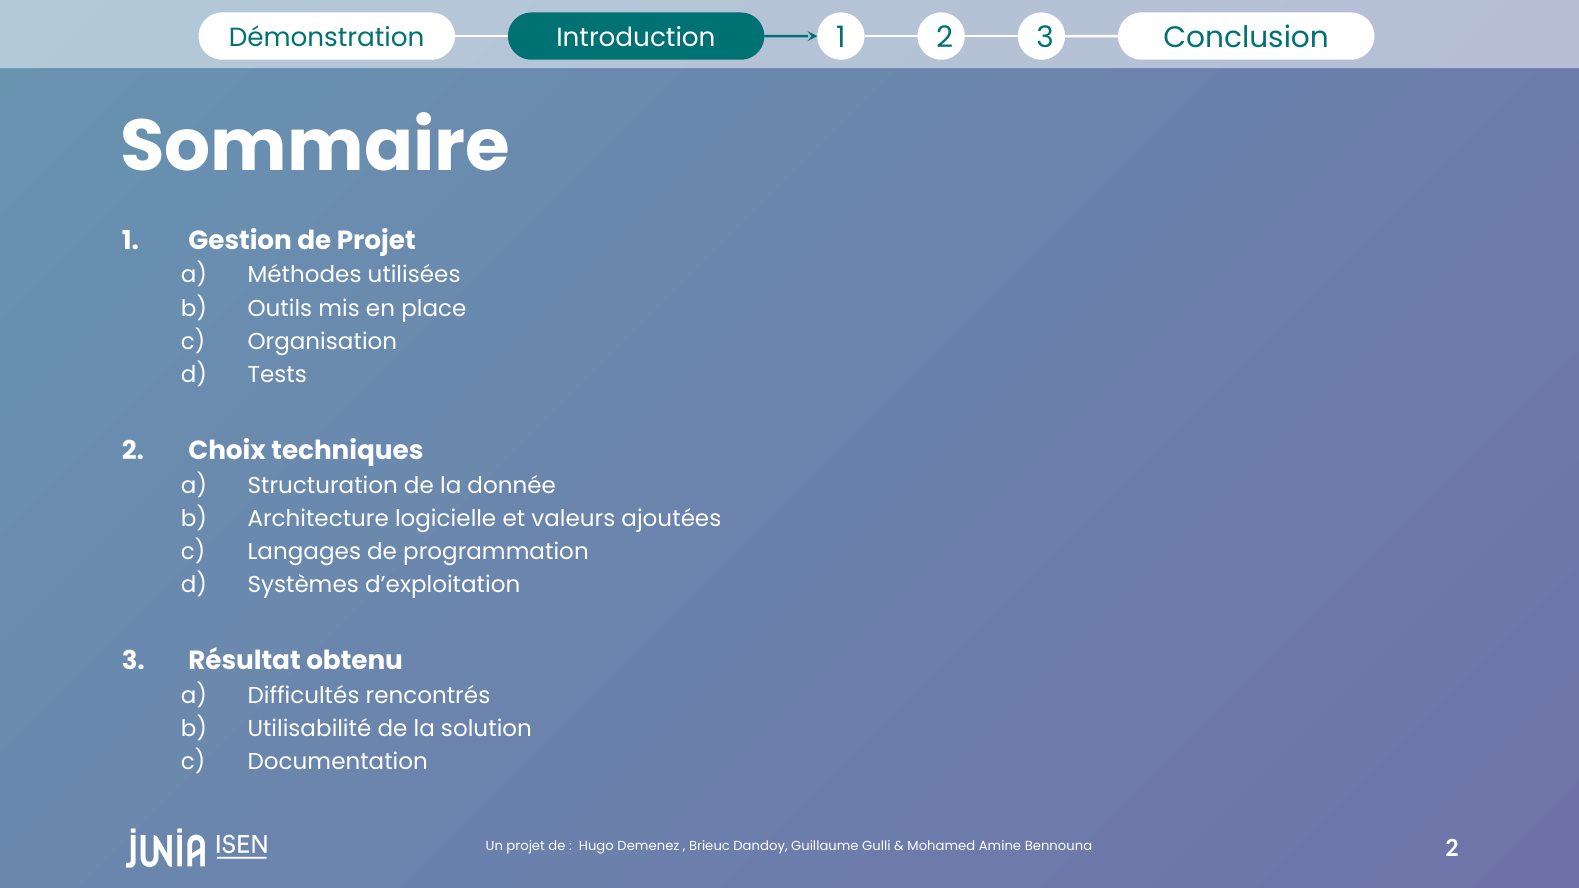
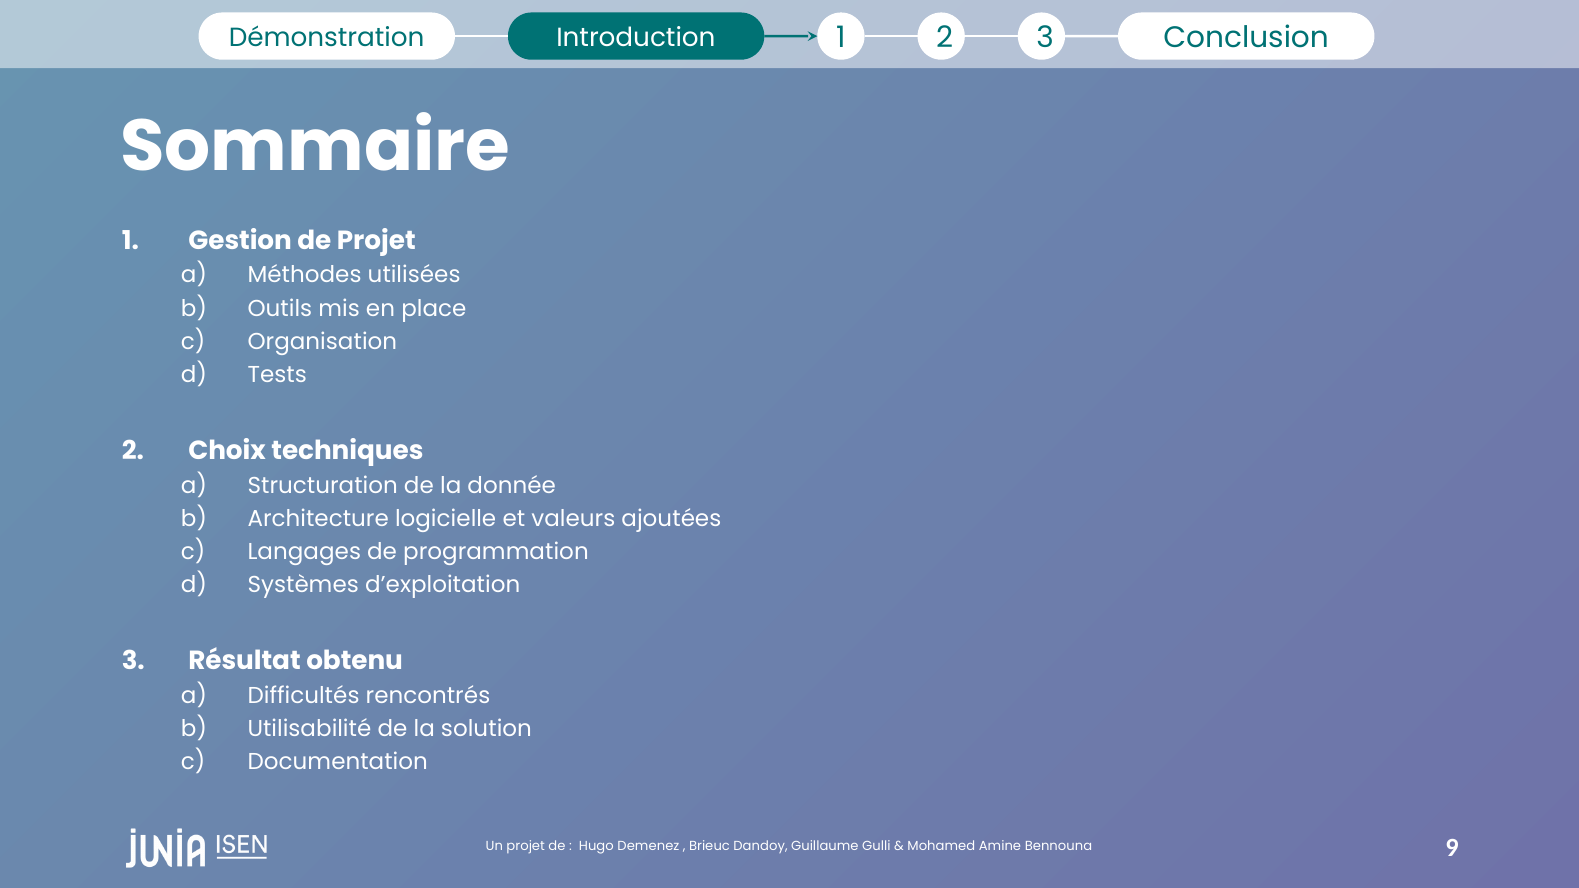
Bennouna 2: 2 -> 9
